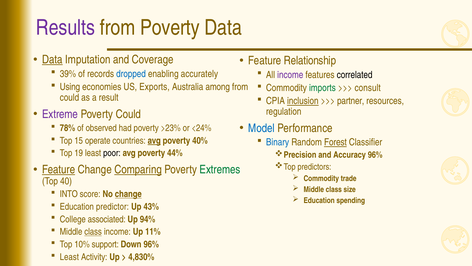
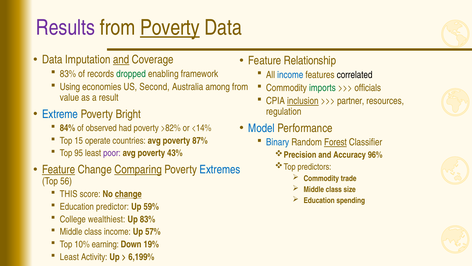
Poverty at (170, 28) underline: none -> present
Data at (52, 60) underline: present -> none
and at (121, 60) underline: none -> present
39% at (68, 74): 39% -> 83%
dropped colour: blue -> green
accurately: accurately -> framework
income at (290, 75) colour: purple -> blue
Exports: Exports -> Second
consult: consult -> officials
could at (69, 97): could -> value
Extreme colour: purple -> blue
Poverty Could: Could -> Bright
78%: 78% -> 84%
>23%: >23% -> >82%
<24%: <24% -> <14%
avg at (154, 140) underline: present -> none
40%: 40% -> 87%
19: 19 -> 95
poor colour: black -> purple
44%: 44% -> 43%
Extremes colour: green -> blue
40: 40 -> 56
INTO: INTO -> THIS
43%: 43% -> 59%
associated: associated -> wealthiest
Up 94%: 94% -> 83%
class at (93, 231) underline: present -> none
11%: 11% -> 57%
support: support -> earning
Down 96%: 96% -> 19%
4,830%: 4,830% -> 6,199%
